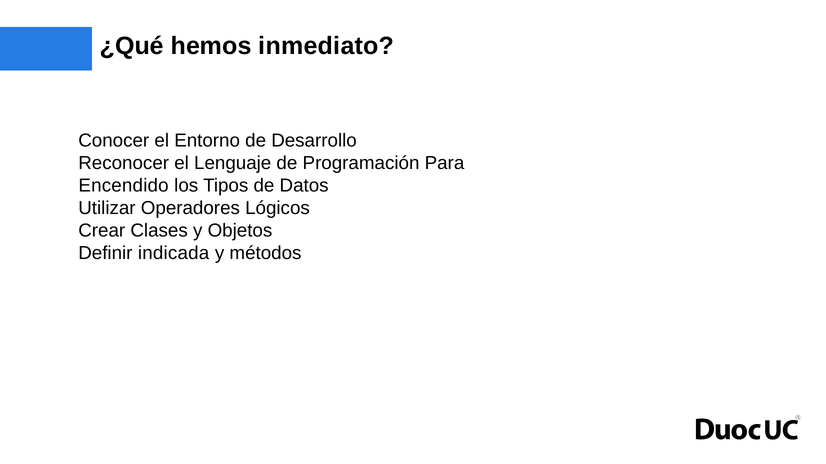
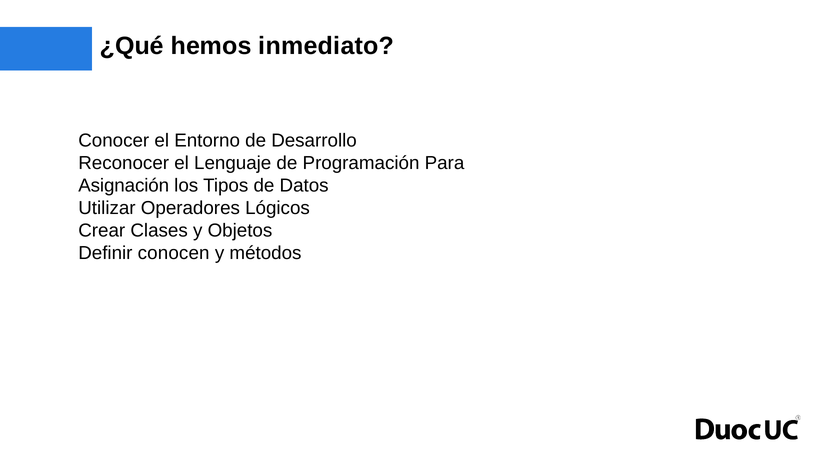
Encendido: Encendido -> Asignación
indicada: indicada -> conocen
